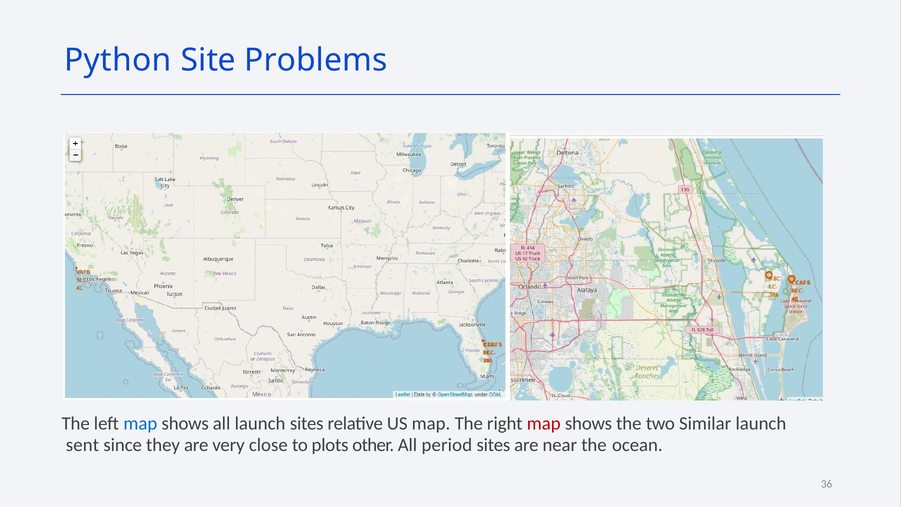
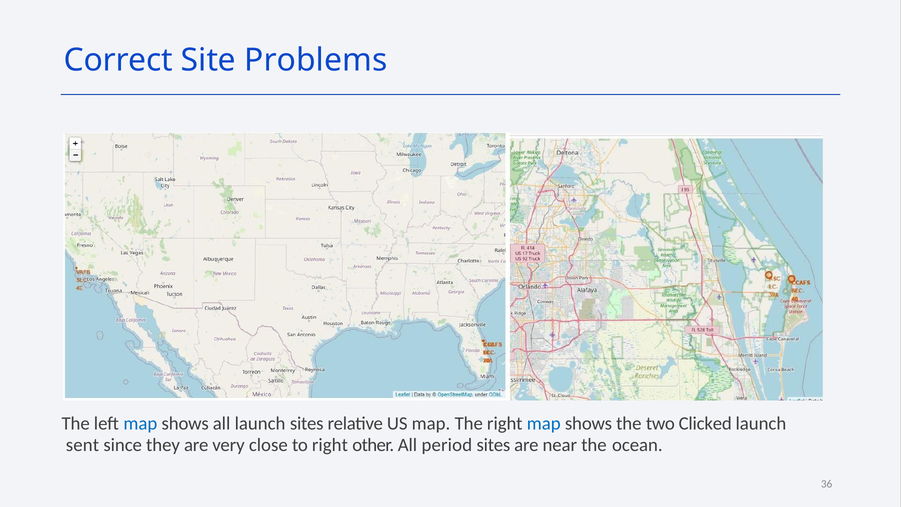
Python: Python -> Correct
map at (544, 423) colour: red -> blue
Similar: Similar -> Clicked
to plots: plots -> right
